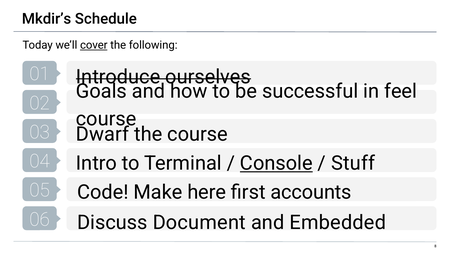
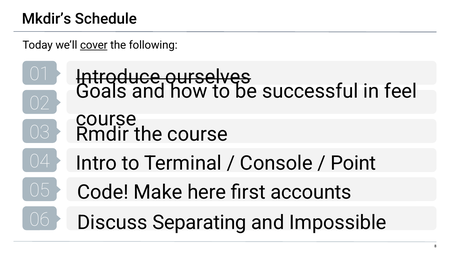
Dwarf: Dwarf -> Rmdir
Console underline: present -> none
Stuff: Stuff -> Point
Document: Document -> Separating
Embedded: Embedded -> Impossible
